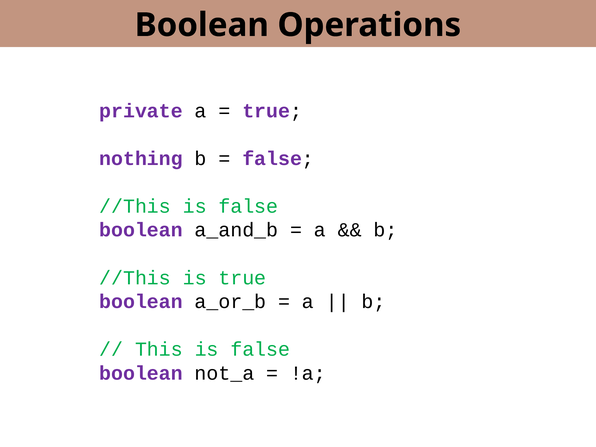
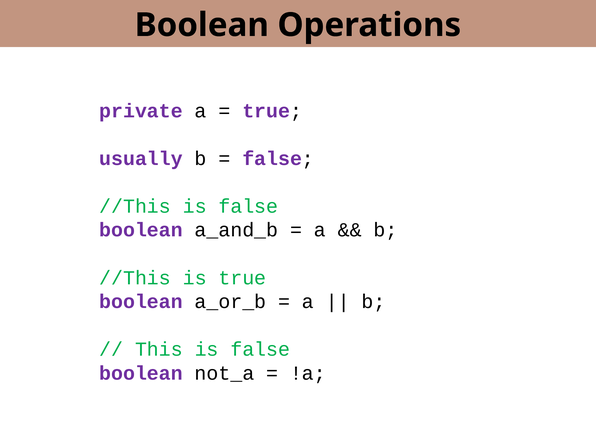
nothing: nothing -> usually
